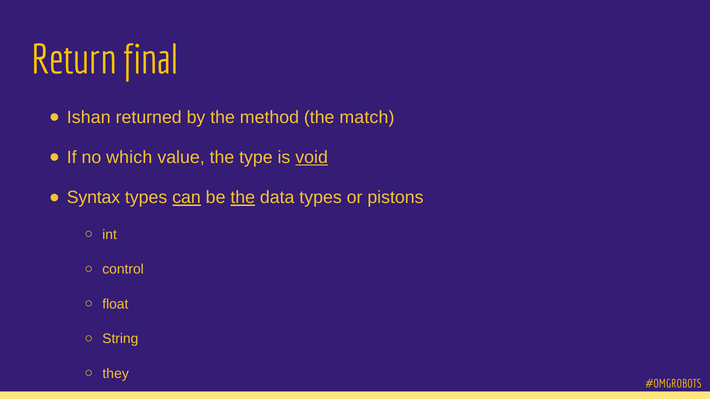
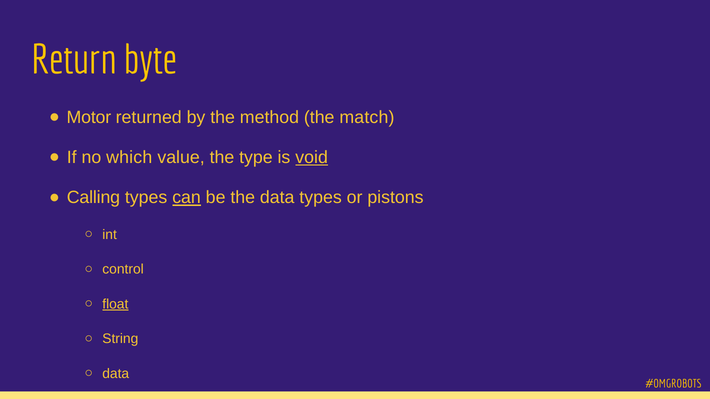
final: final -> byte
Ishan: Ishan -> Motor
Syntax: Syntax -> Calling
the at (243, 198) underline: present -> none
float underline: none -> present
they at (116, 374): they -> data
